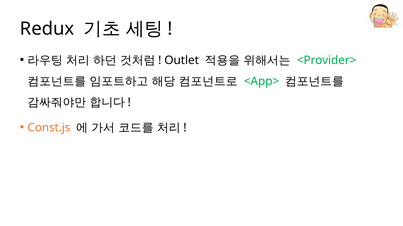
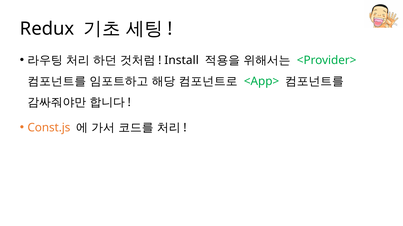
Outlet: Outlet -> Install
